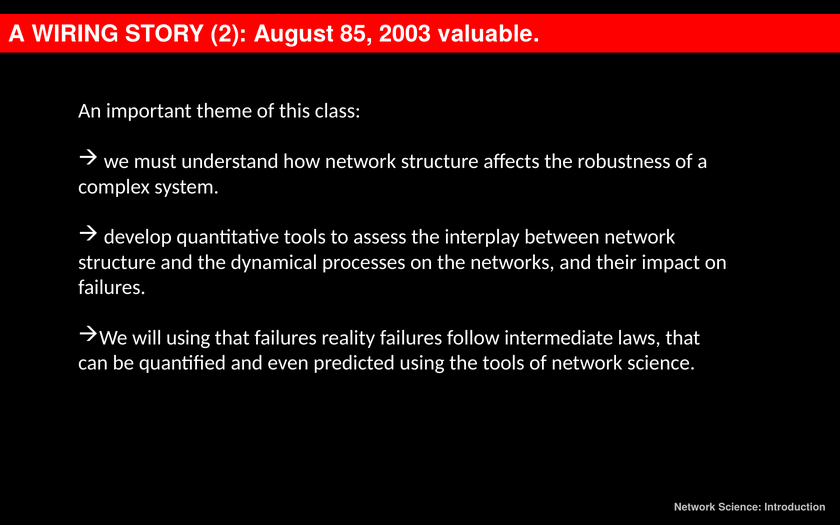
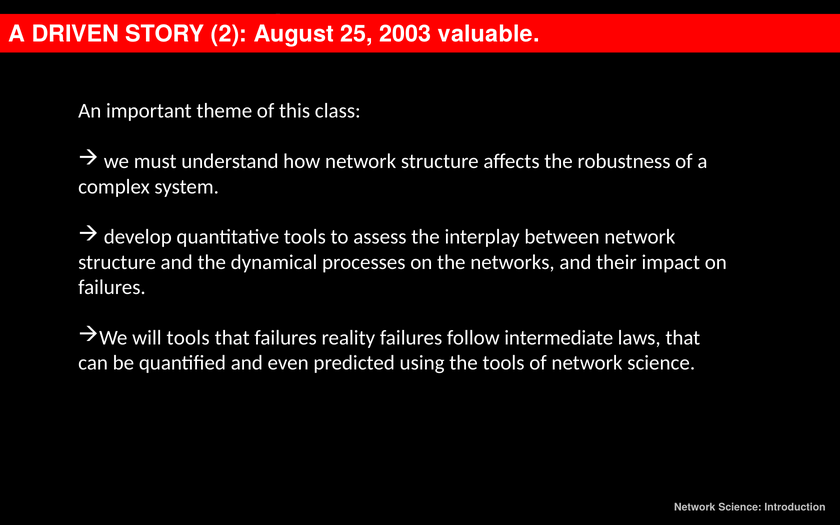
WIRING: WIRING -> DRIVEN
85: 85 -> 25
will using: using -> tools
